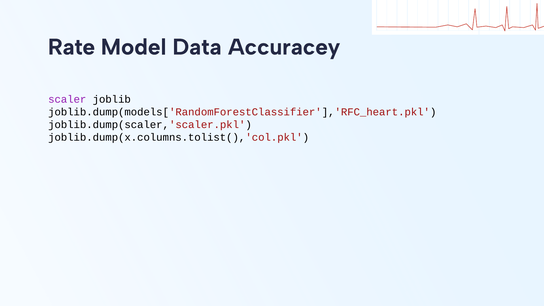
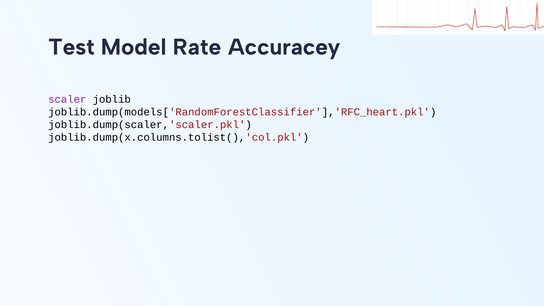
Rate: Rate -> Test
Data: Data -> Rate
